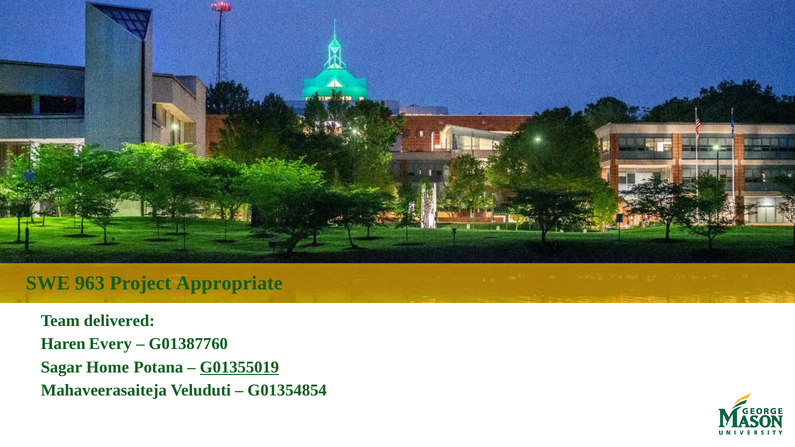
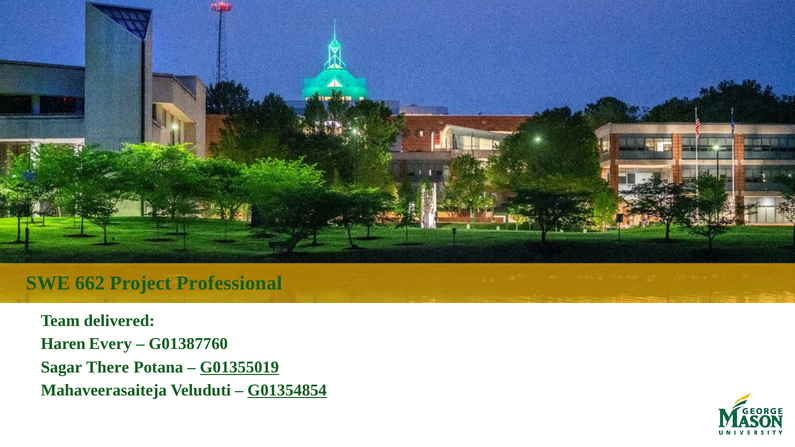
963: 963 -> 662
Appropriate: Appropriate -> Professional
Home: Home -> There
G01354854 underline: none -> present
